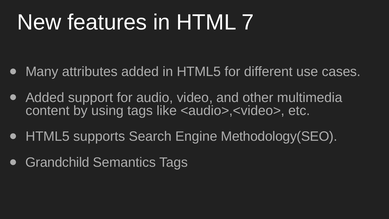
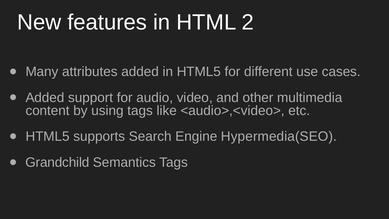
7: 7 -> 2
Methodology(SEO: Methodology(SEO -> Hypermedia(SEO
